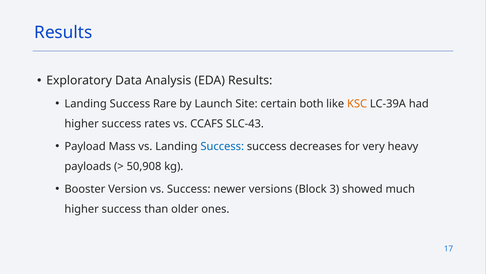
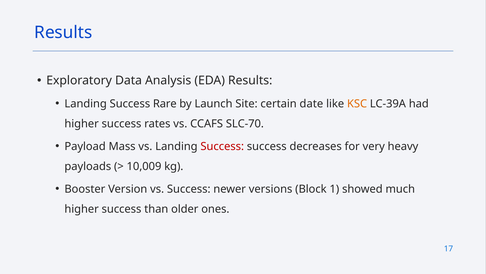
both: both -> date
SLC-43: SLC-43 -> SLC-70
Success at (222, 146) colour: blue -> red
50,908: 50,908 -> 10,009
3: 3 -> 1
